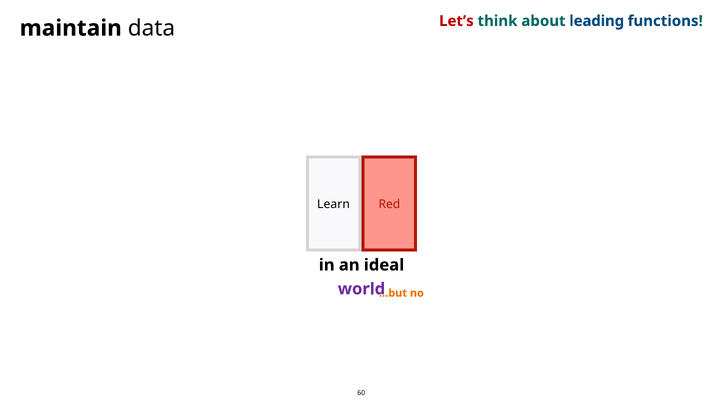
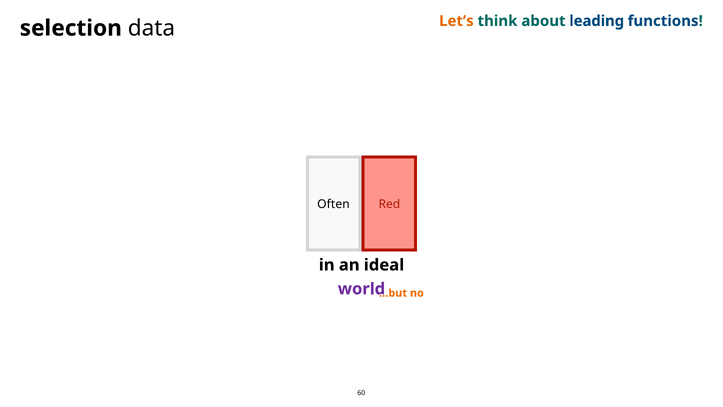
Let’s colour: red -> orange
maintain: maintain -> selection
Learn: Learn -> Often
